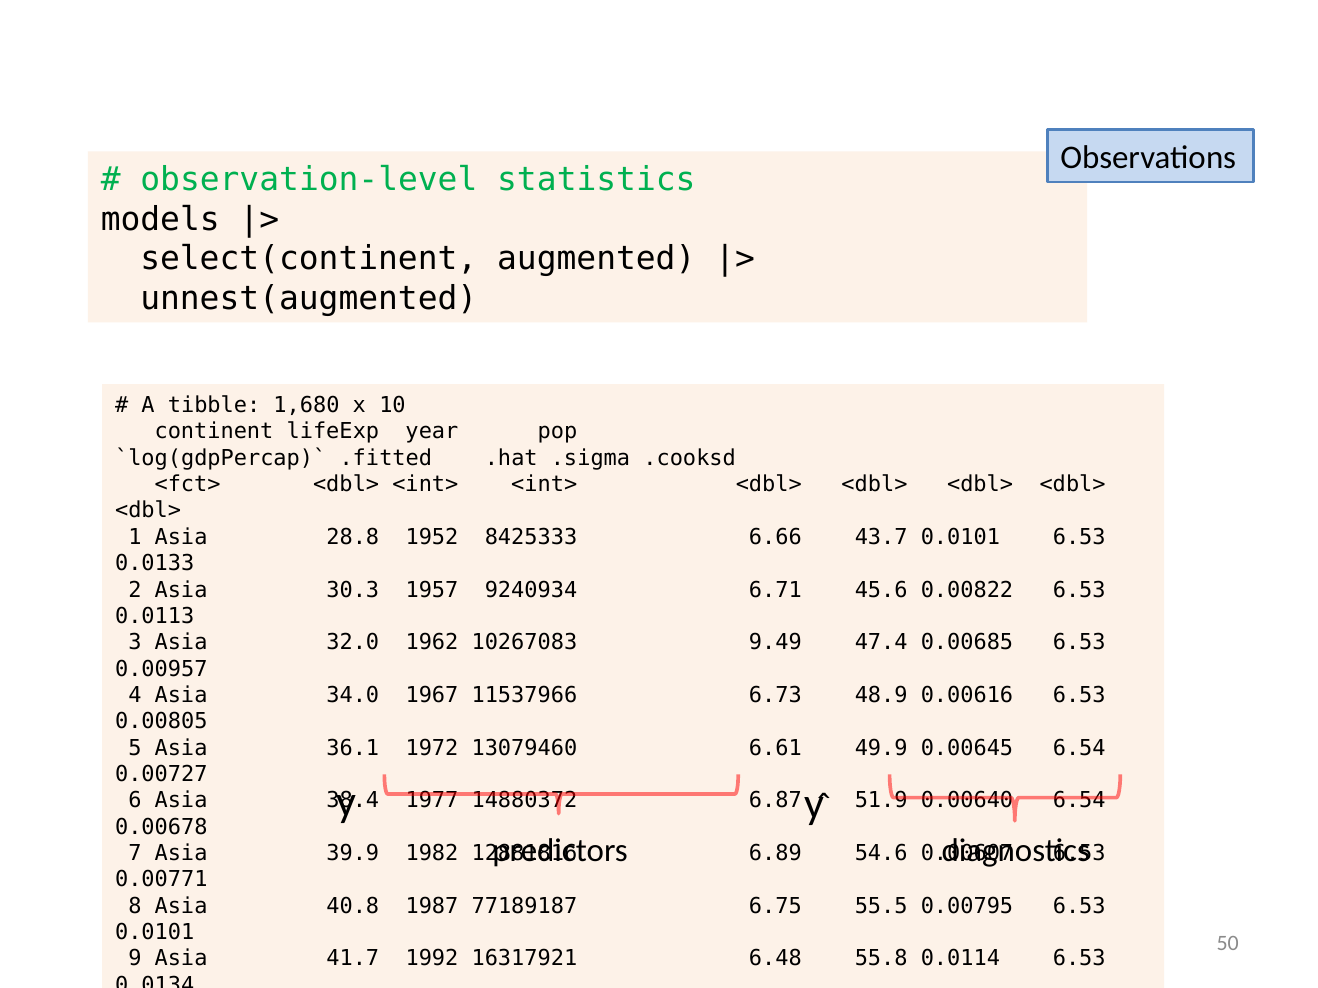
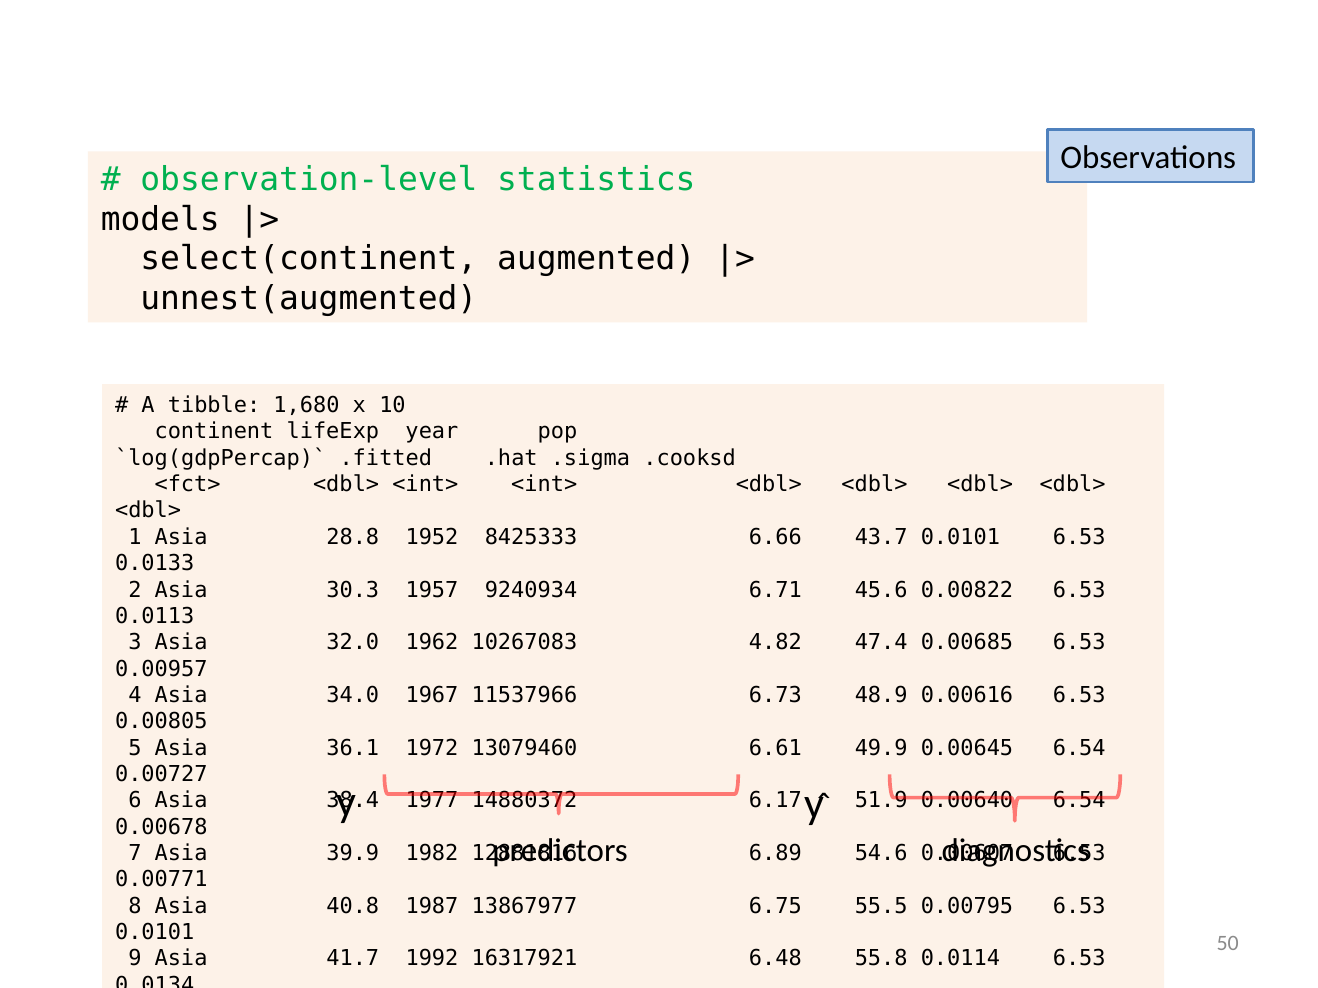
9.49: 9.49 -> 4.82
6.87: 6.87 -> 6.17
77189187: 77189187 -> 13867977
